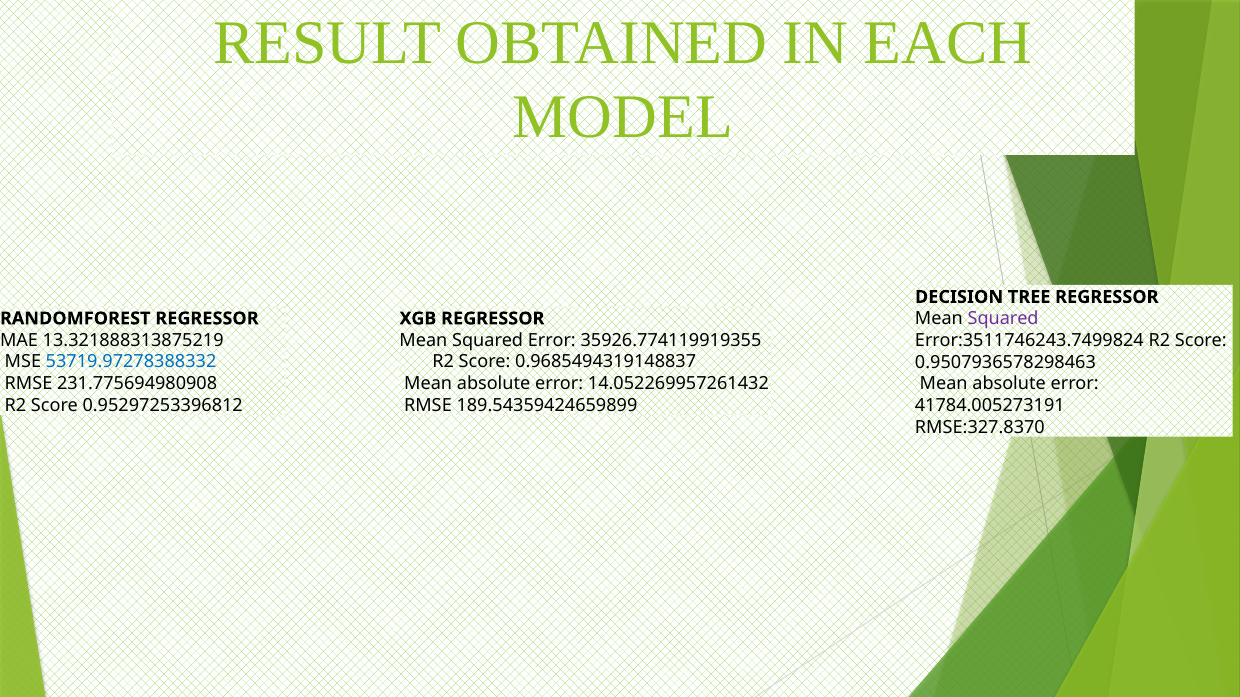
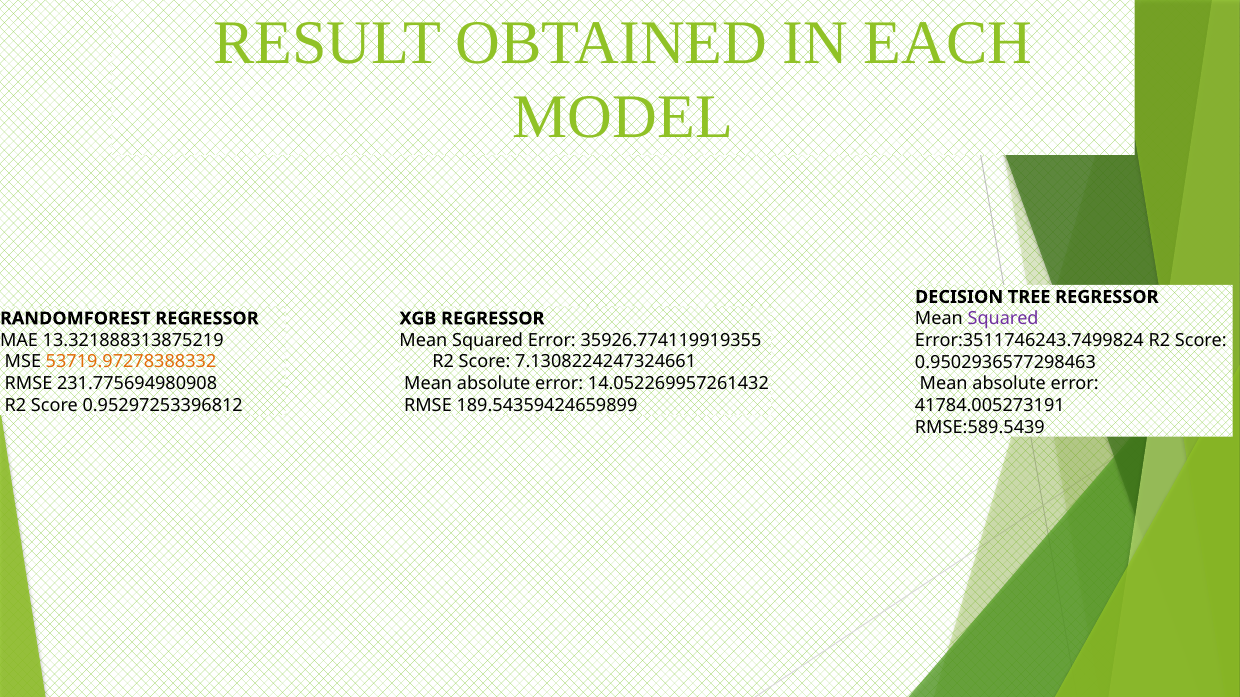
53719.97278388332 colour: blue -> orange
0.9685494319148837: 0.9685494319148837 -> 7.1308224247324661
0.9507936578298463: 0.9507936578298463 -> 0.9502936577298463
RMSE:327.8370: RMSE:327.8370 -> RMSE:589.5439
